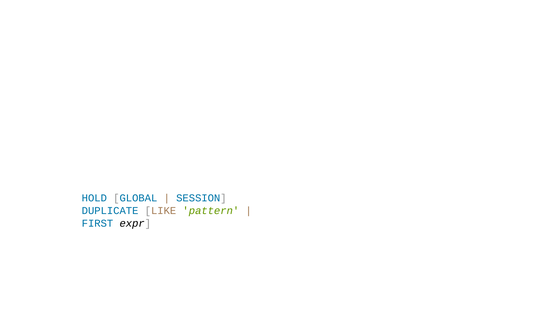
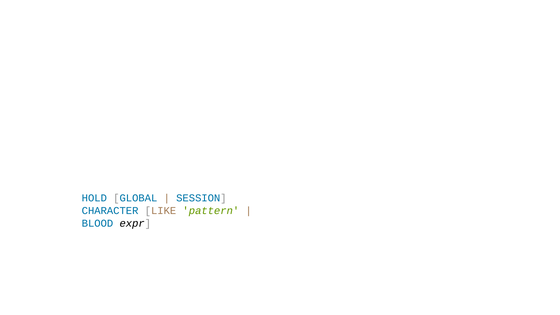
DUPLICATE: DUPLICATE -> CHARACTER
FIRST: FIRST -> BLOOD
